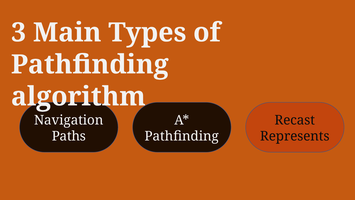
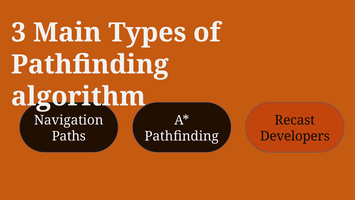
Represents: Represents -> Developers
